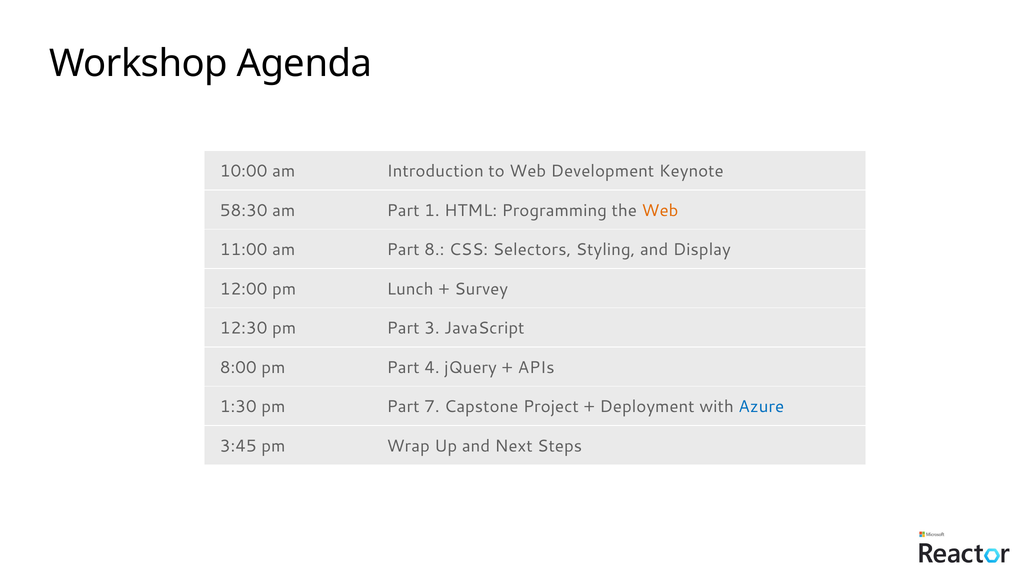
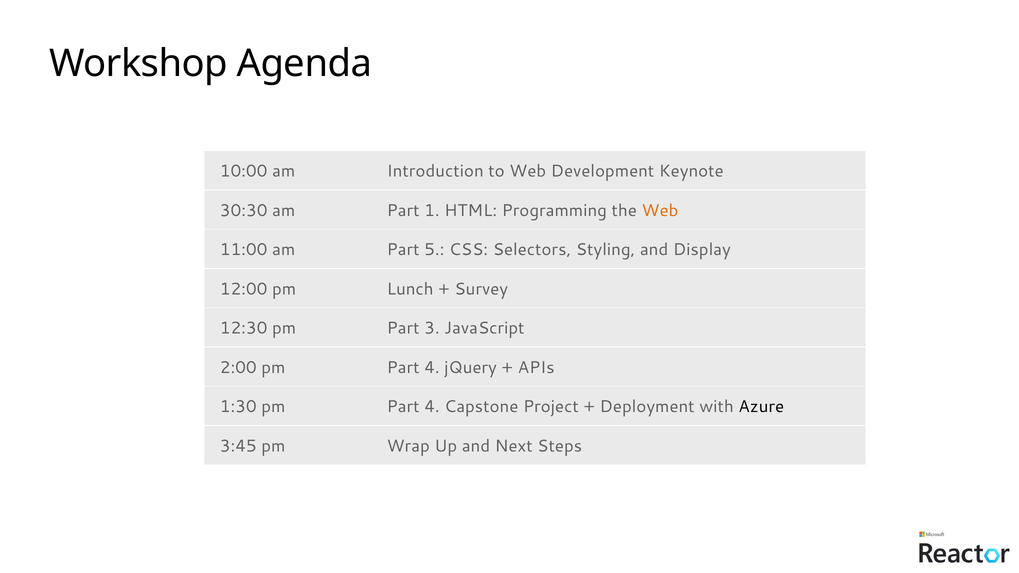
58:30: 58:30 -> 30:30
8: 8 -> 5
8:00: 8:00 -> 2:00
1:30 pm Part 7: 7 -> 4
Azure colour: blue -> black
